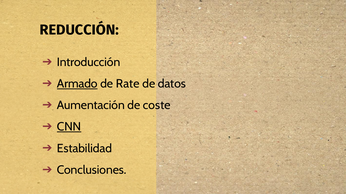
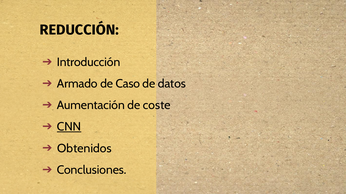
Armado underline: present -> none
Rate: Rate -> Caso
Estabilidad: Estabilidad -> Obtenidos
